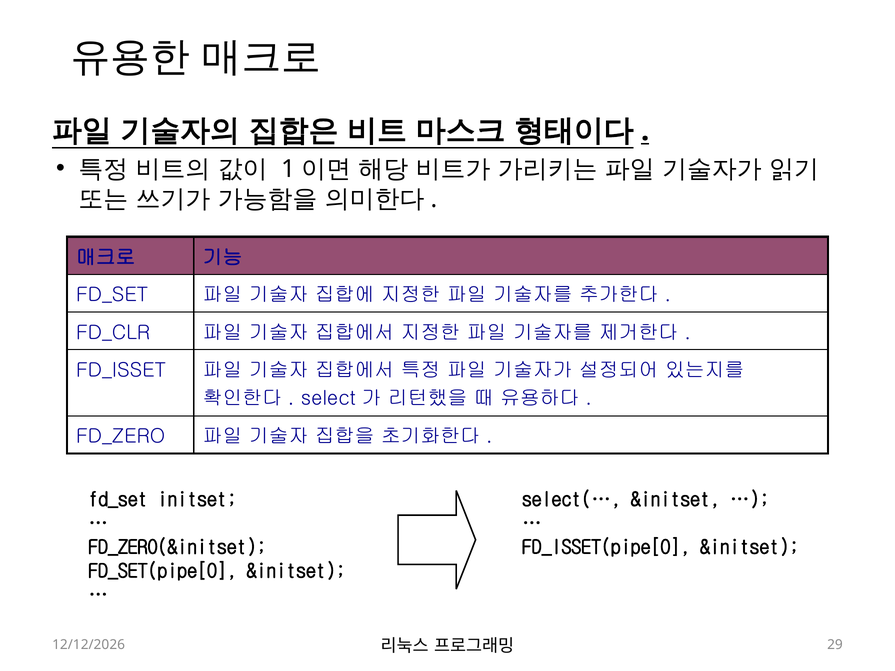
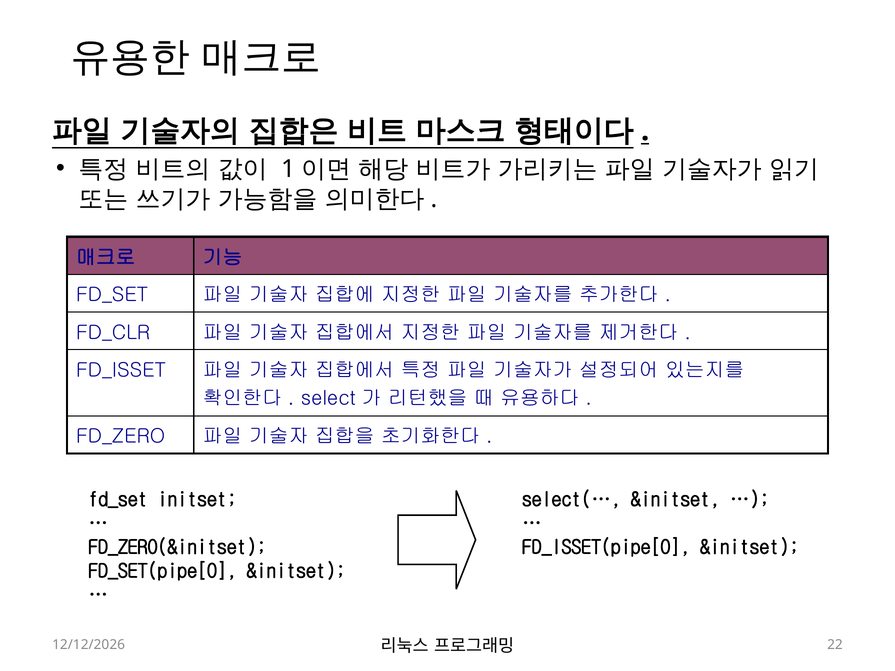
29: 29 -> 22
